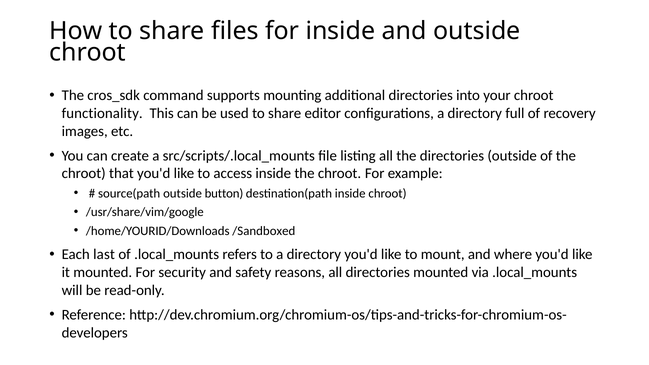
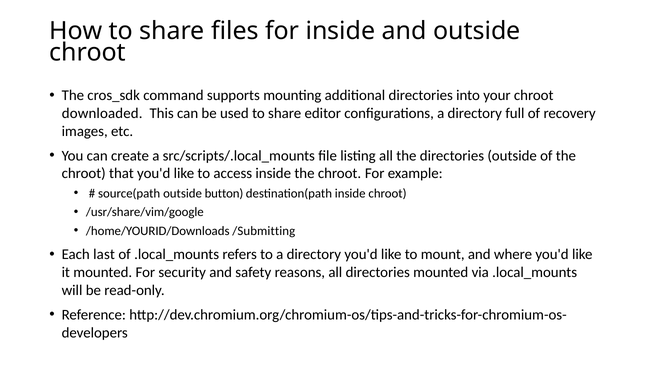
functionality: functionality -> downloaded
/Sandboxed: /Sandboxed -> /Submitting
